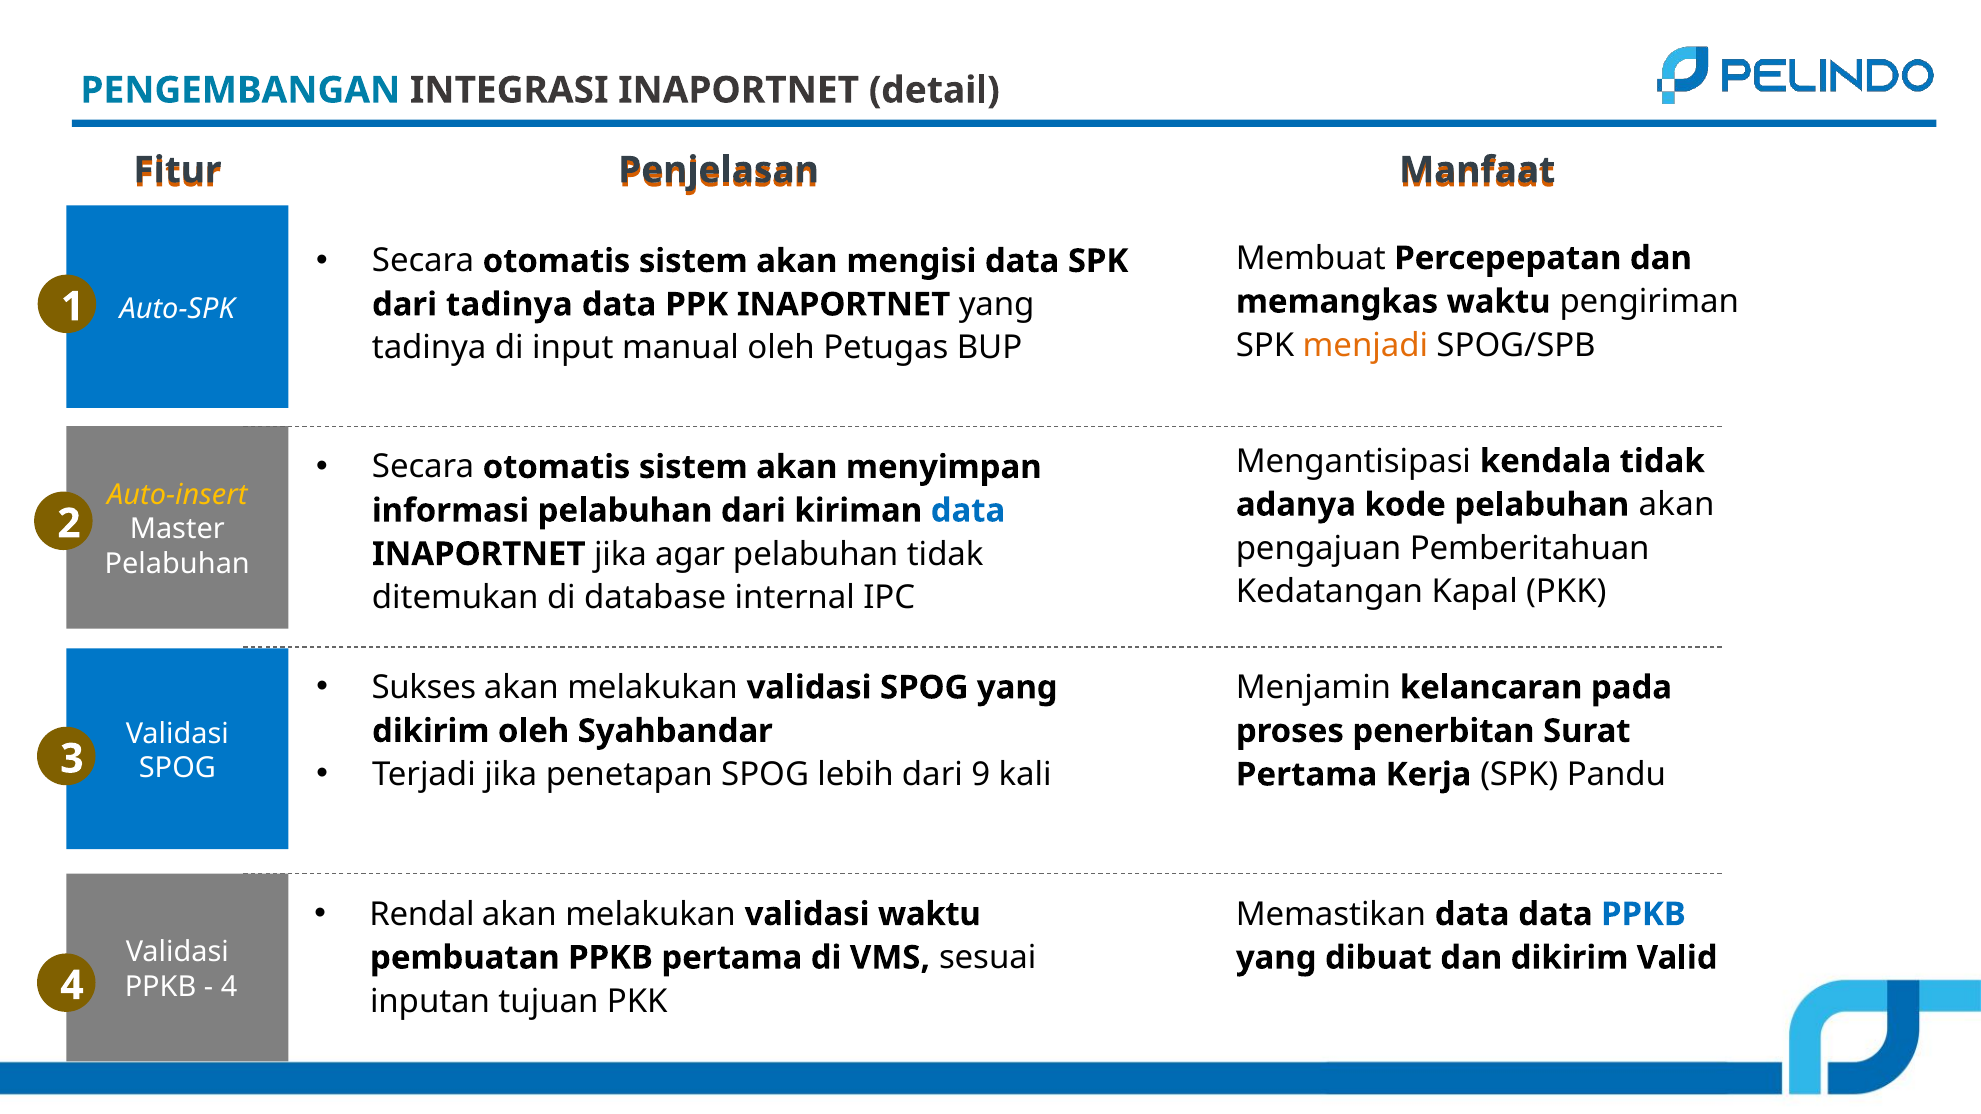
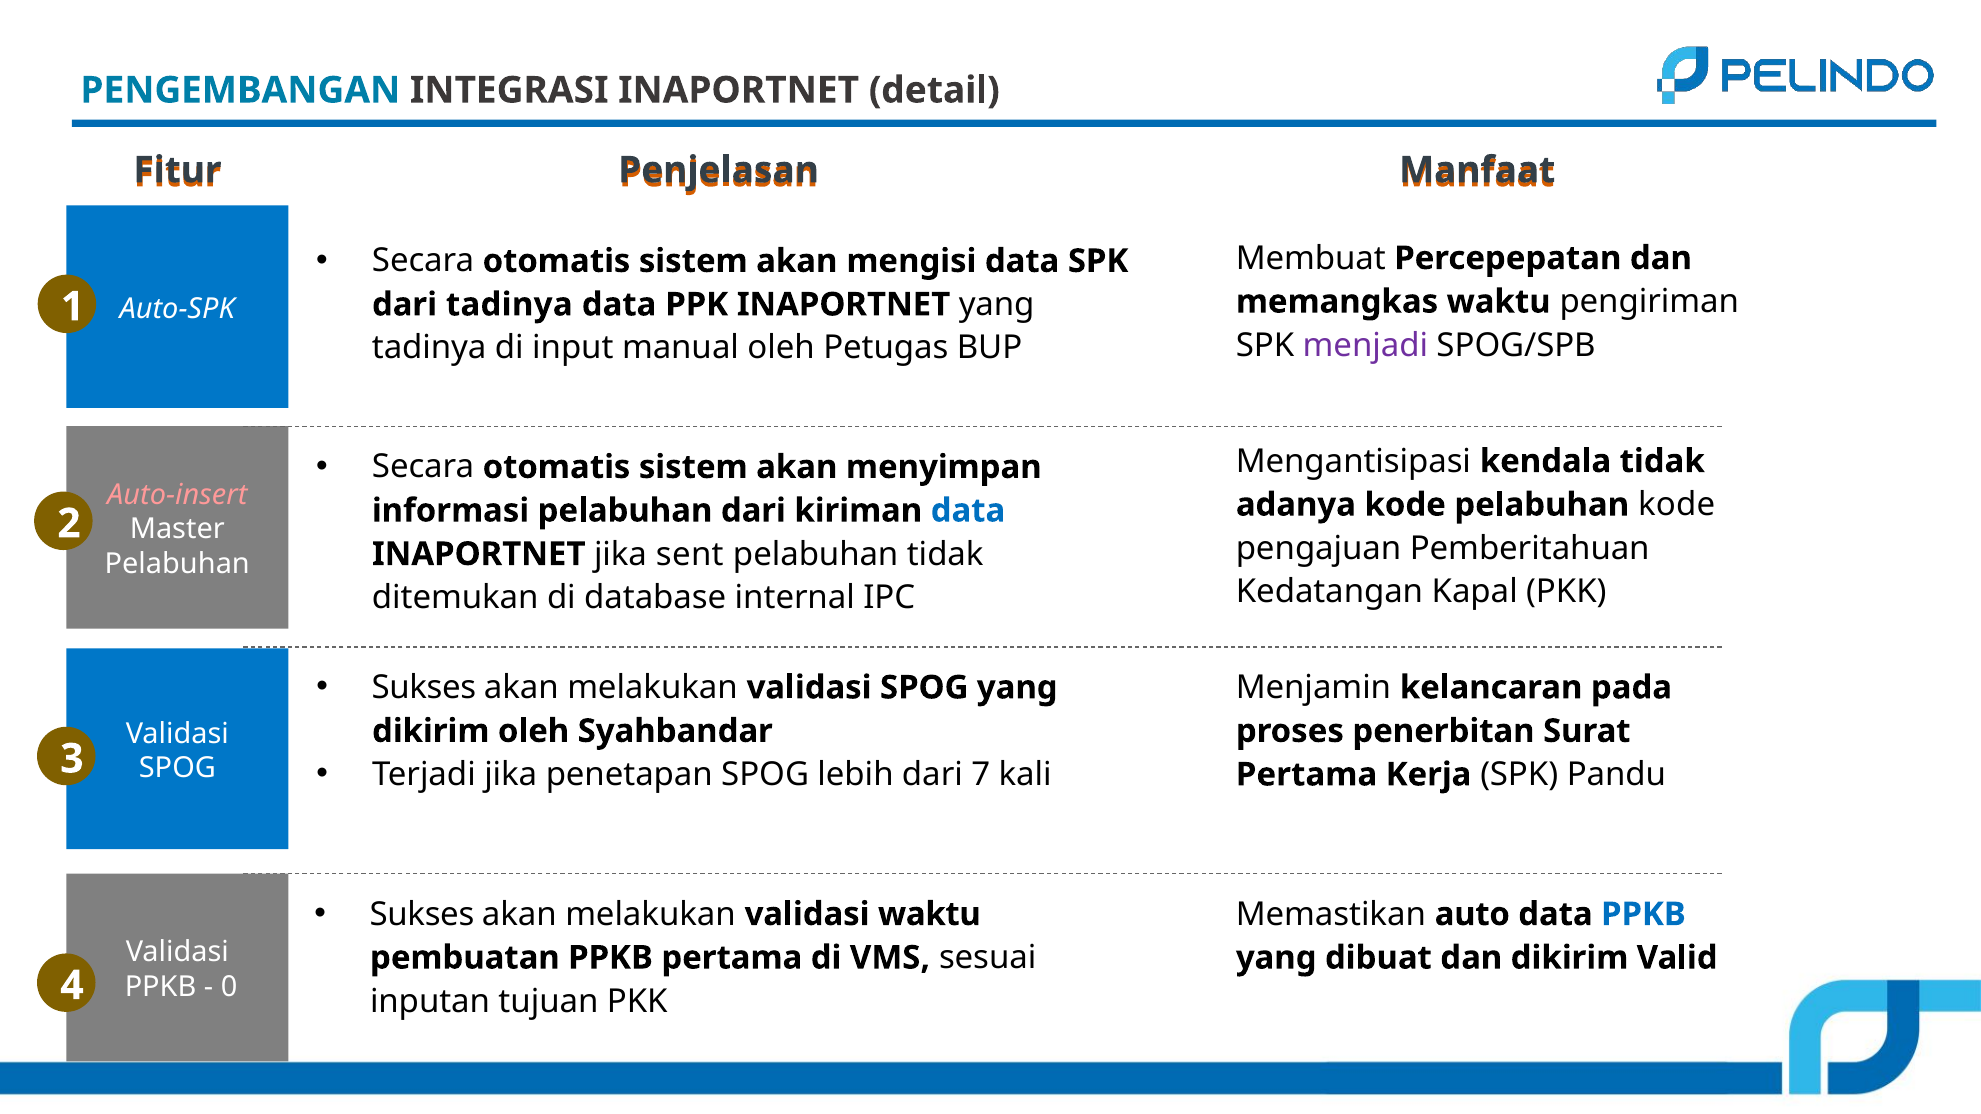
menjadi colour: orange -> purple
Auto-insert colour: yellow -> pink
pelabuhan akan: akan -> kode
agar: agar -> sent
9: 9 -> 7
Rendal at (422, 914): Rendal -> Sukses
Memastikan data: data -> auto
4 at (229, 987): 4 -> 0
